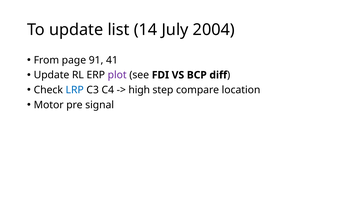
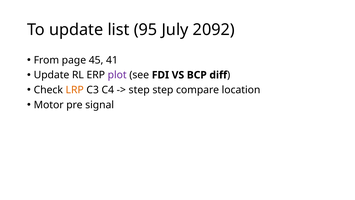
14: 14 -> 95
2004: 2004 -> 2092
91: 91 -> 45
LRP colour: blue -> orange
high at (139, 90): high -> step
